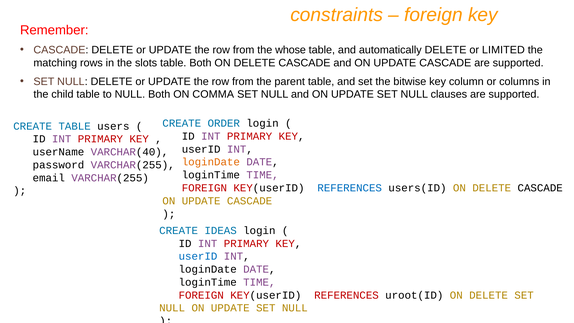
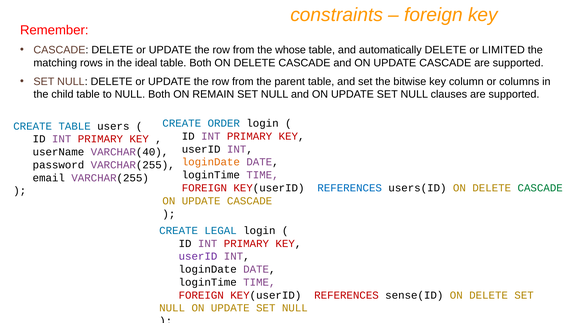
slots: slots -> ideal
COMMA: COMMA -> REMAIN
CASCADE at (540, 188) colour: black -> green
IDEAS: IDEAS -> LEGAL
userID at (198, 256) colour: blue -> purple
uroot(ID: uroot(ID -> sense(ID
